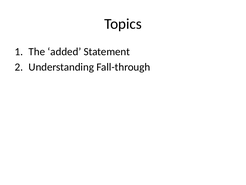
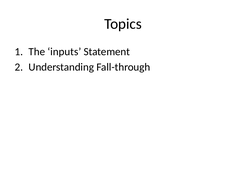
added: added -> inputs
